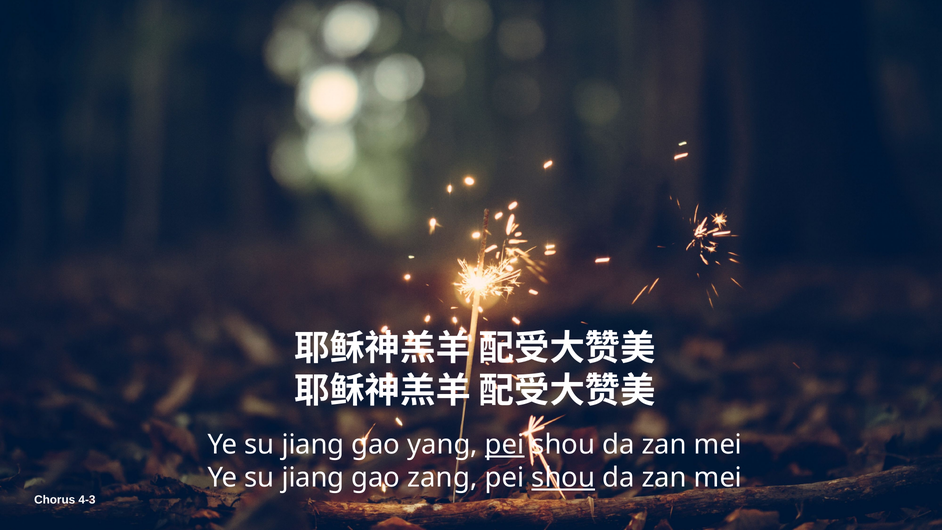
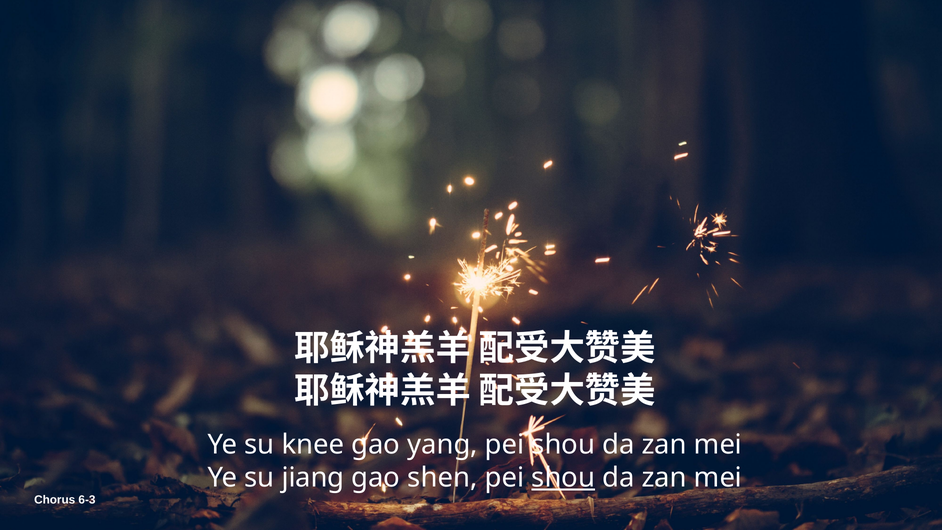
jiang at (313, 445): jiang -> knee
pei at (505, 445) underline: present -> none
zang: zang -> shen
4-3: 4-3 -> 6-3
